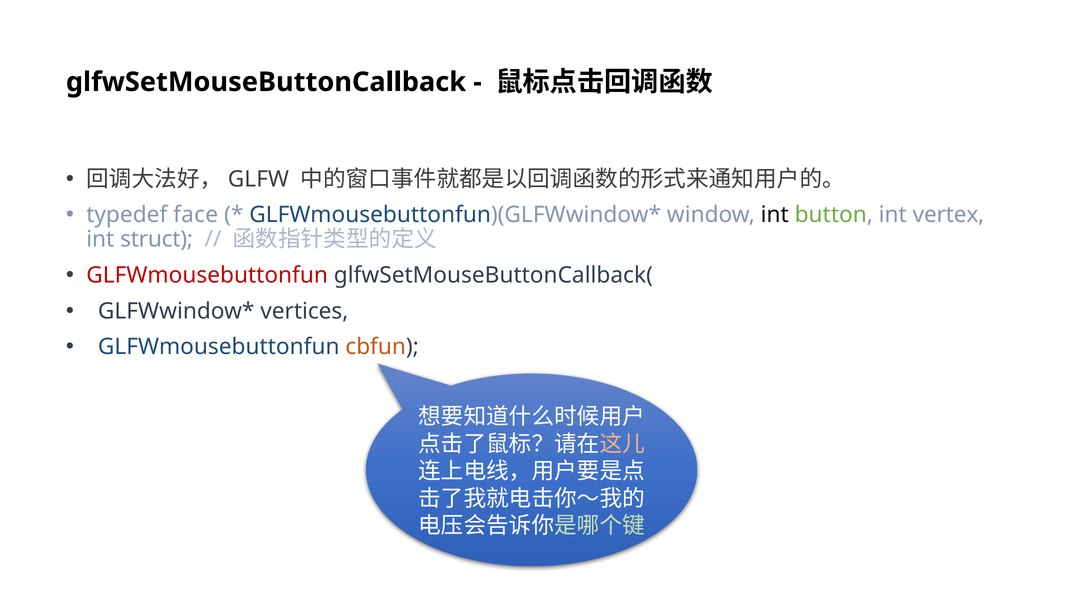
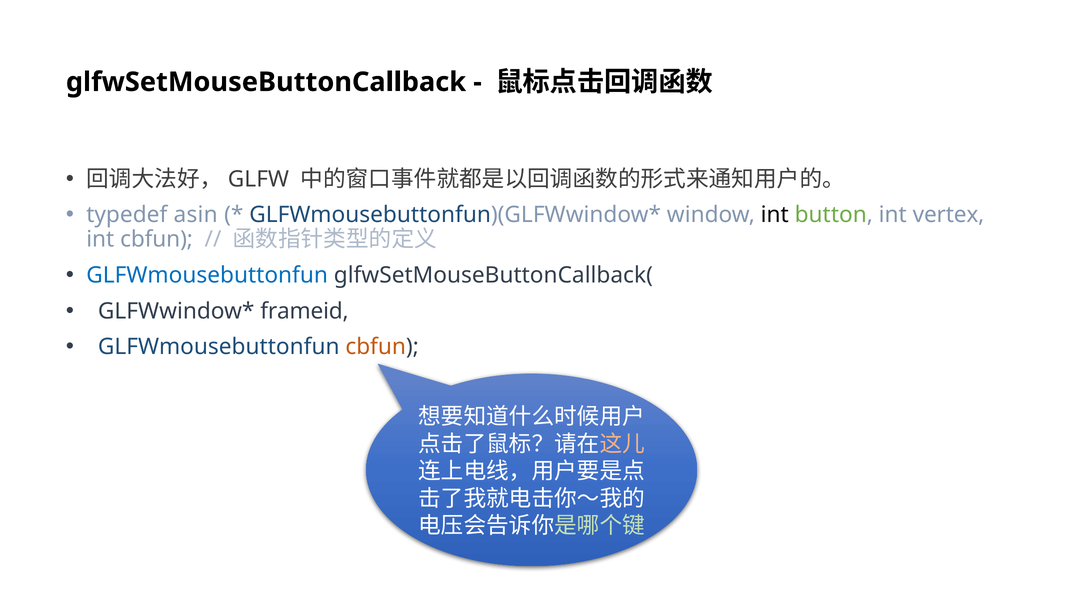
face: face -> asin
int struct: struct -> cbfun
GLFWmousebuttonfun at (207, 275) colour: red -> blue
vertices: vertices -> frameid
